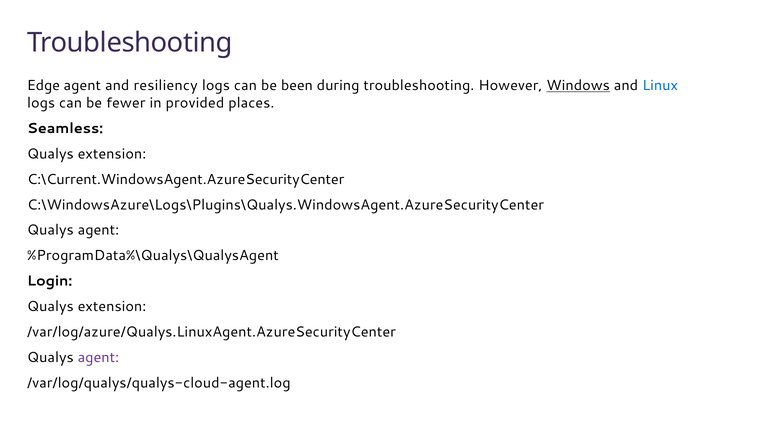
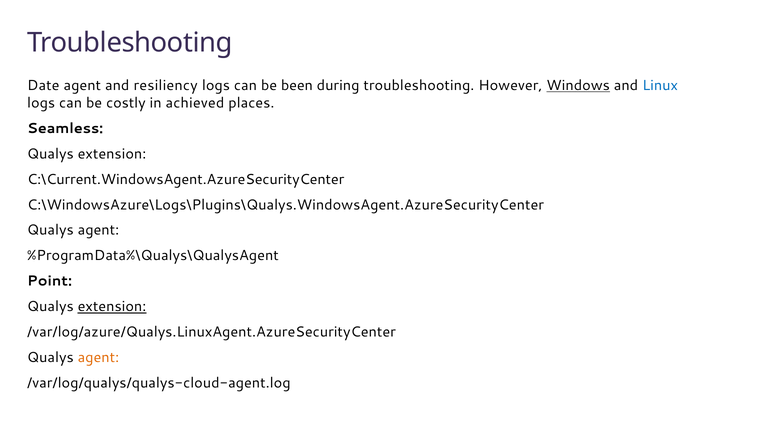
Edge: Edge -> Date
fewer: fewer -> costly
provided: provided -> achieved
Login: Login -> Point
extension at (112, 307) underline: none -> present
agent at (98, 358) colour: purple -> orange
